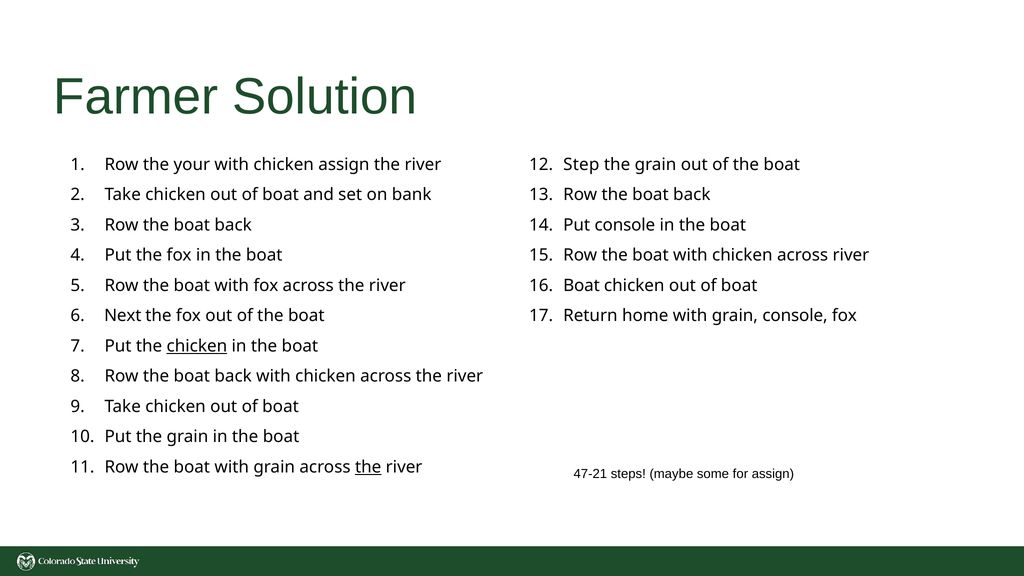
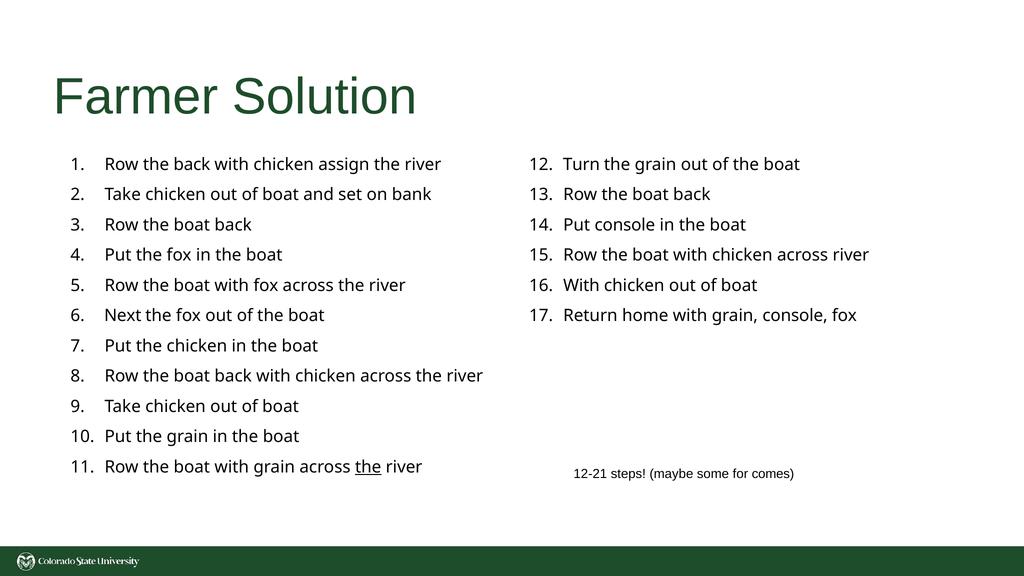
the your: your -> back
Step: Step -> Turn
Boat at (581, 286): Boat -> With
chicken at (197, 346) underline: present -> none
47-21: 47-21 -> 12-21
for assign: assign -> comes
